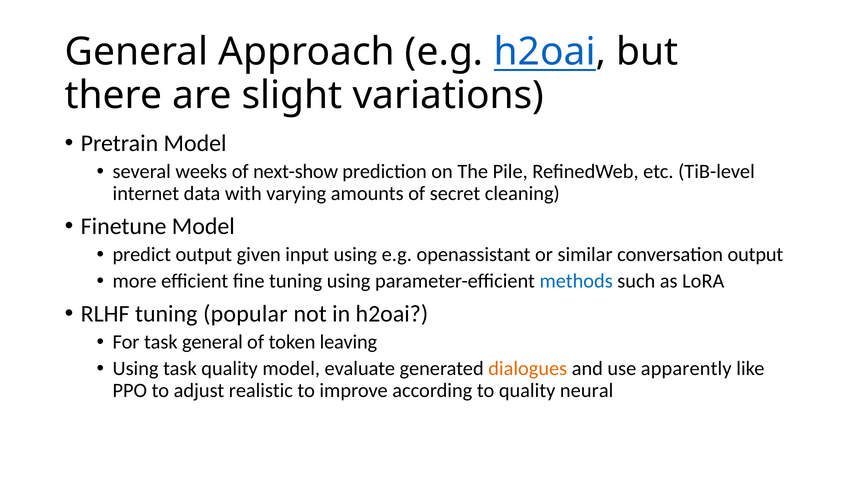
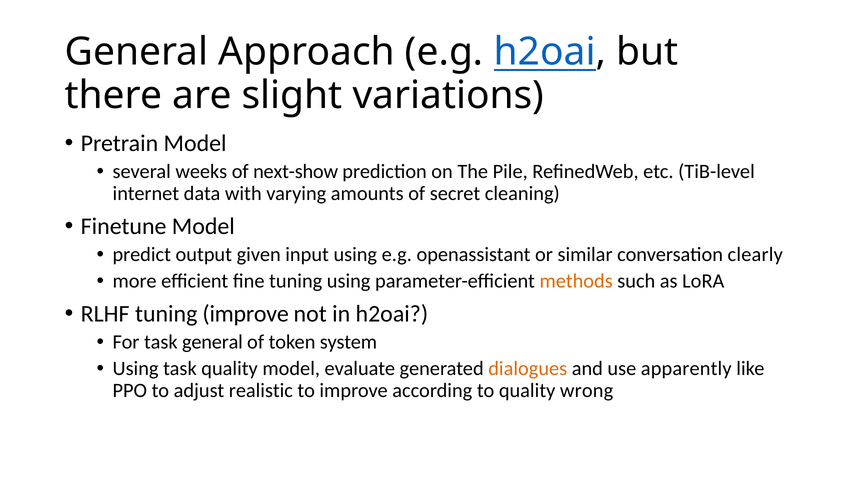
conversation output: output -> clearly
methods colour: blue -> orange
tuning popular: popular -> improve
leaving: leaving -> system
neural: neural -> wrong
